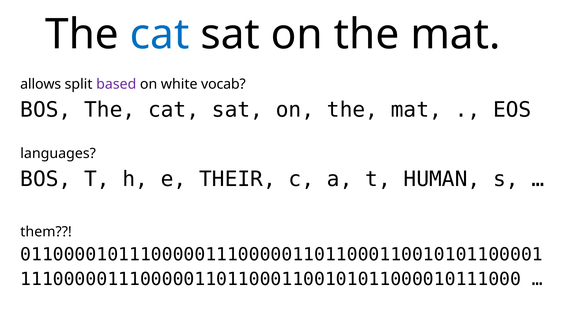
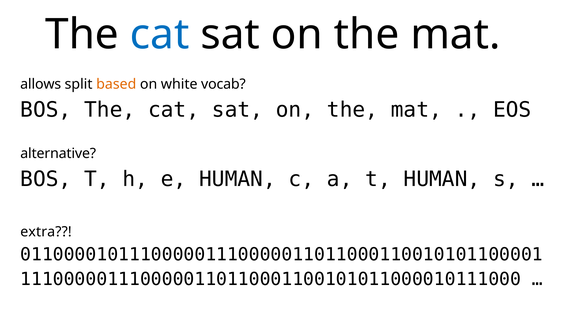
based colour: purple -> orange
languages: languages -> alternative
e THEIR: THEIR -> HUMAN
them: them -> extra
